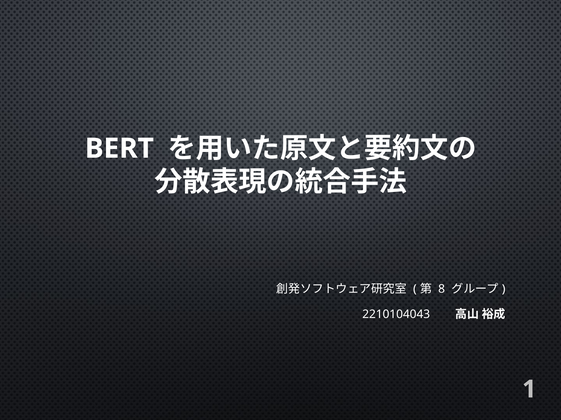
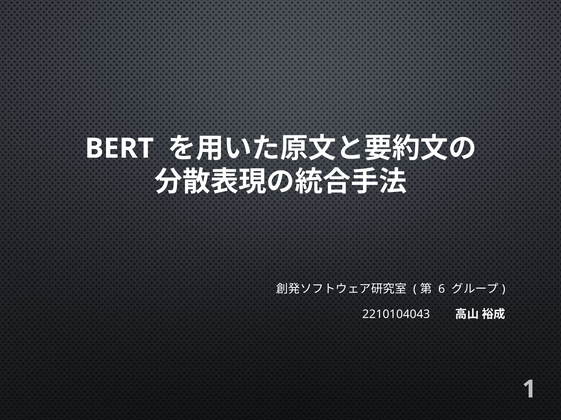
8: 8 -> 6
